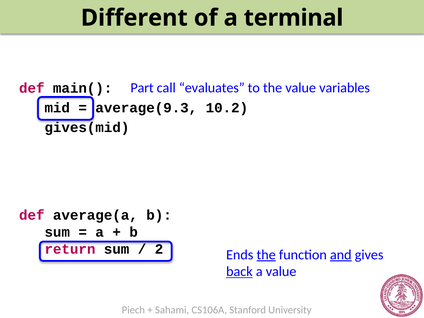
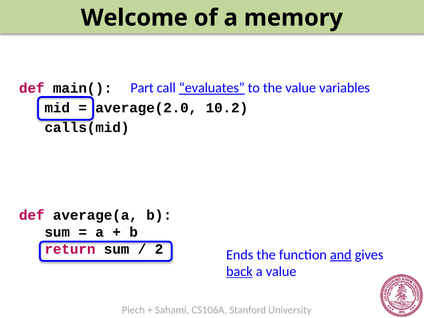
Different: Different -> Welcome
terminal: terminal -> memory
evaluates underline: none -> present
average(9.3: average(9.3 -> average(2.0
gives(mid: gives(mid -> calls(mid
the at (266, 255) underline: present -> none
